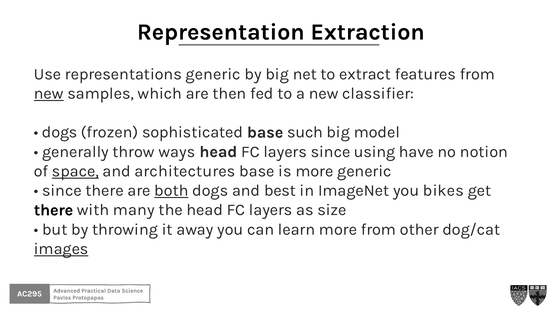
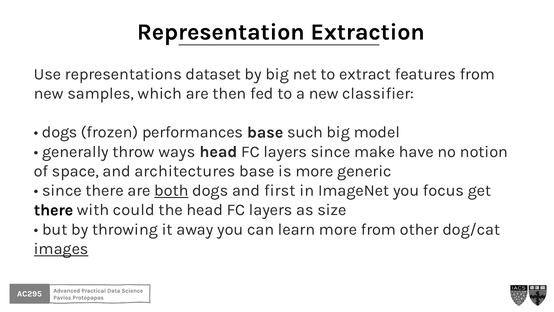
representations generic: generic -> dataset
new at (49, 93) underline: present -> none
sophisticated: sophisticated -> performances
using: using -> make
space underline: present -> none
best: best -> first
bikes: bikes -> focus
many: many -> could
